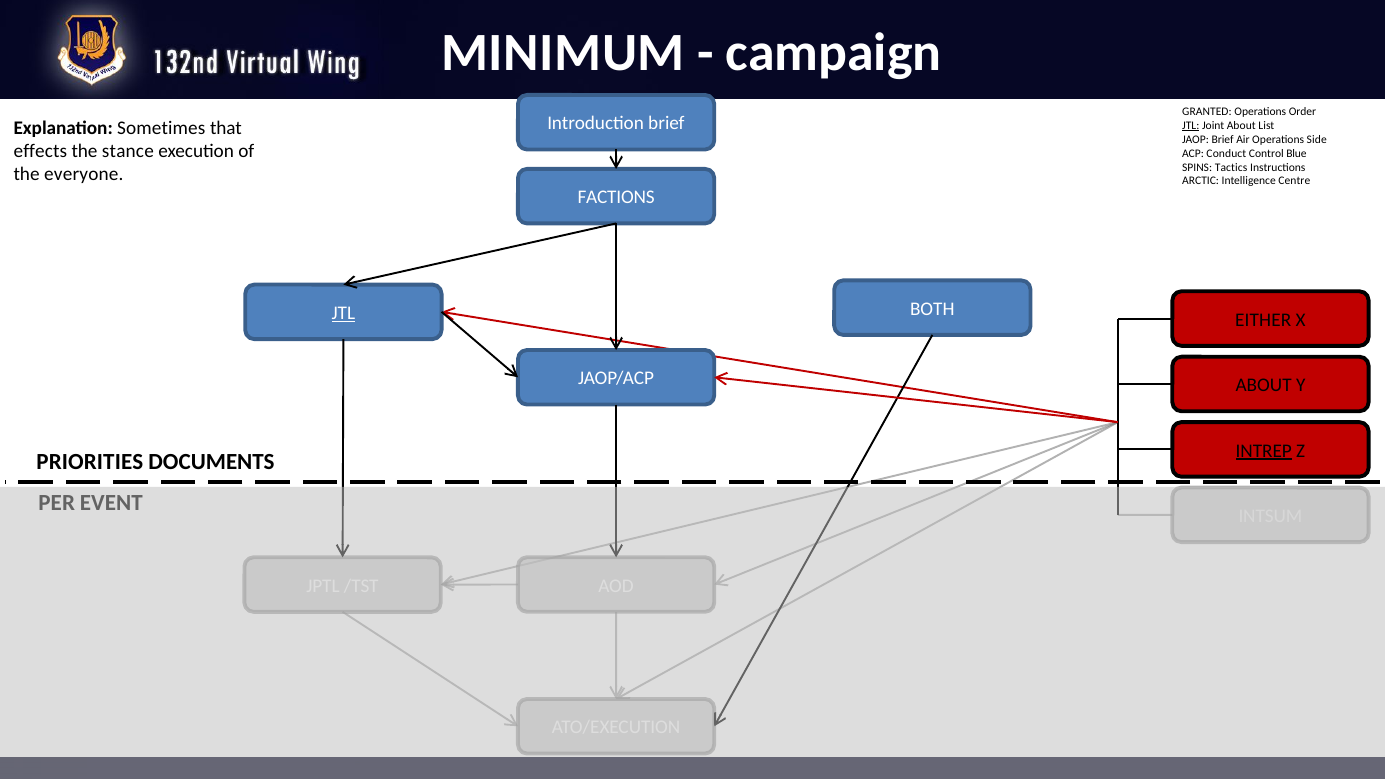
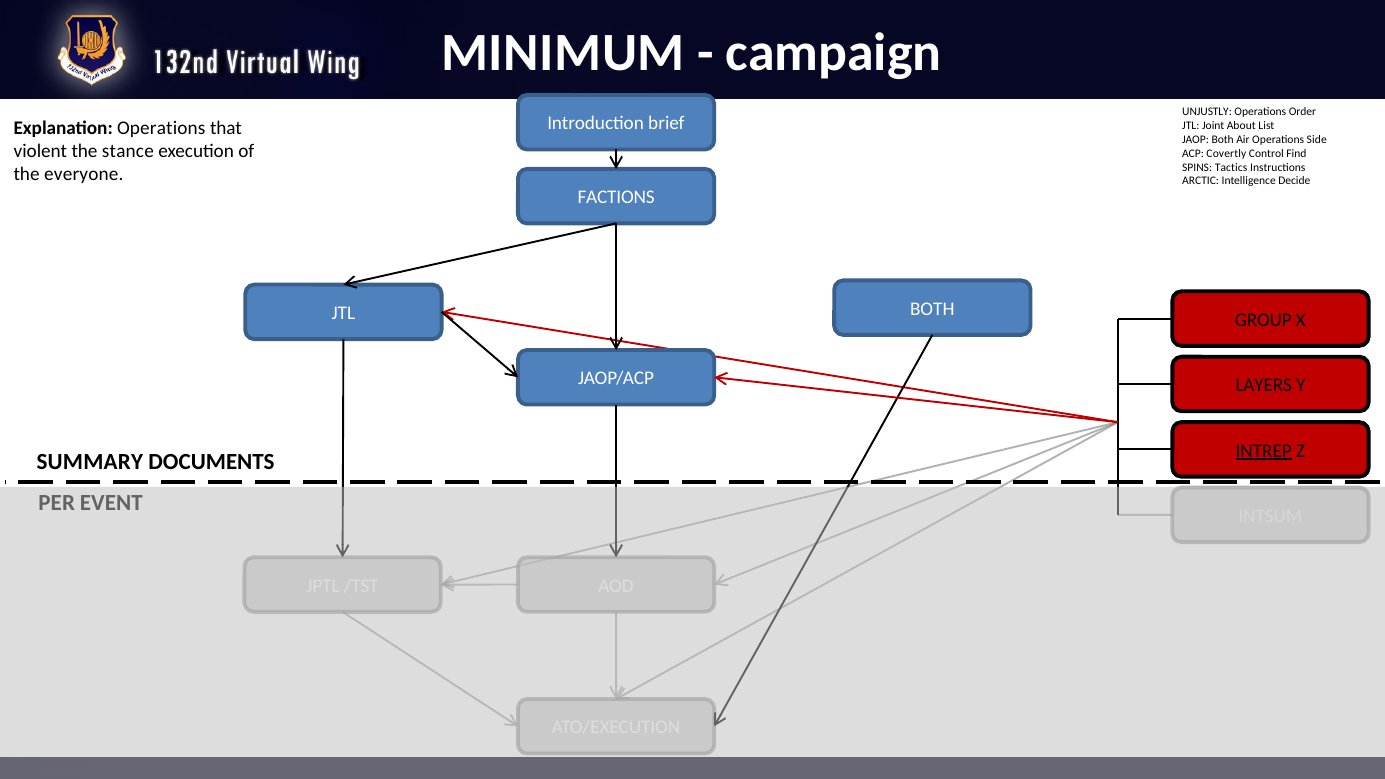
GRANTED: GRANTED -> UNJUSTLY
Explanation Sometimes: Sometimes -> Operations
JTL at (1191, 126) underline: present -> none
JAOP Brief: Brief -> Both
effects: effects -> violent
Conduct: Conduct -> Covertly
Blue: Blue -> Find
Centre: Centre -> Decide
JTL at (343, 313) underline: present -> none
EITHER: EITHER -> GROUP
ABOUT at (1264, 385): ABOUT -> LAYERS
PRIORITIES: PRIORITIES -> SUMMARY
